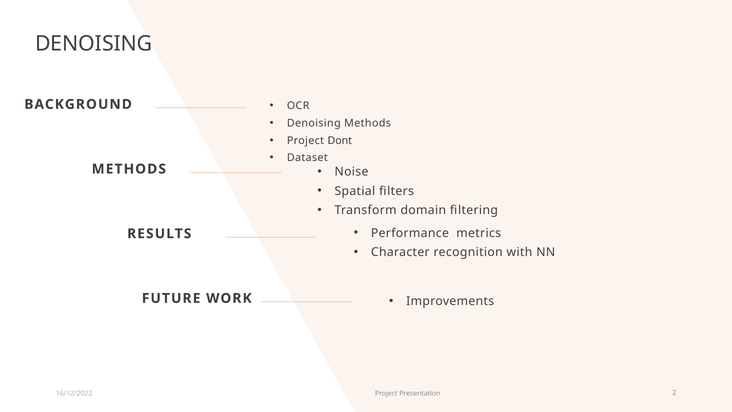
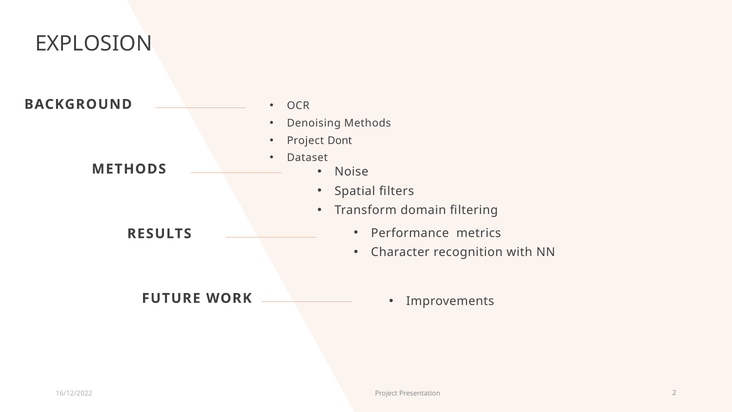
DENOISING at (94, 44): DENOISING -> EXPLOSION
